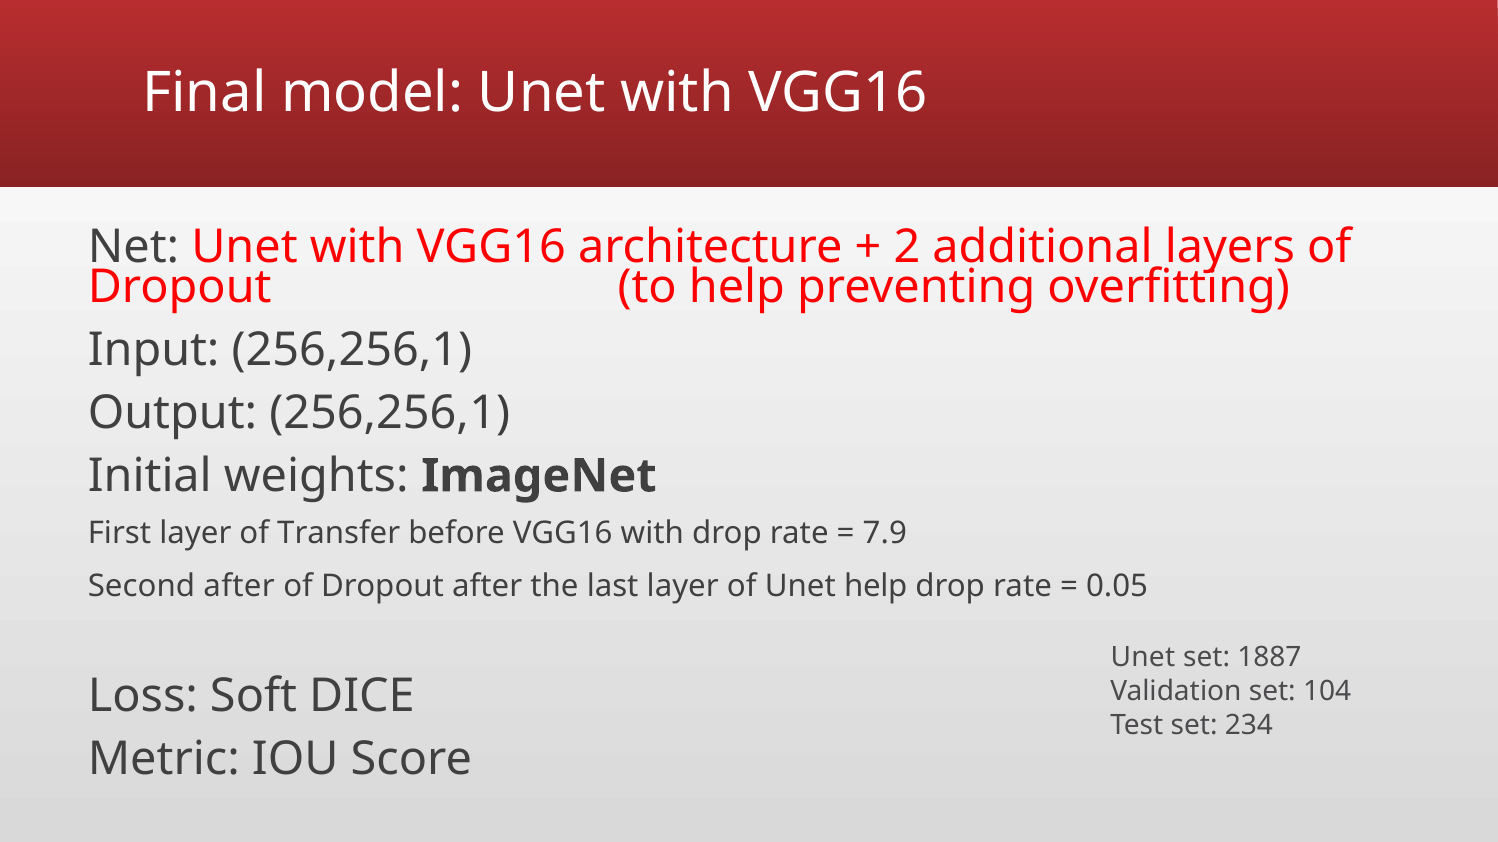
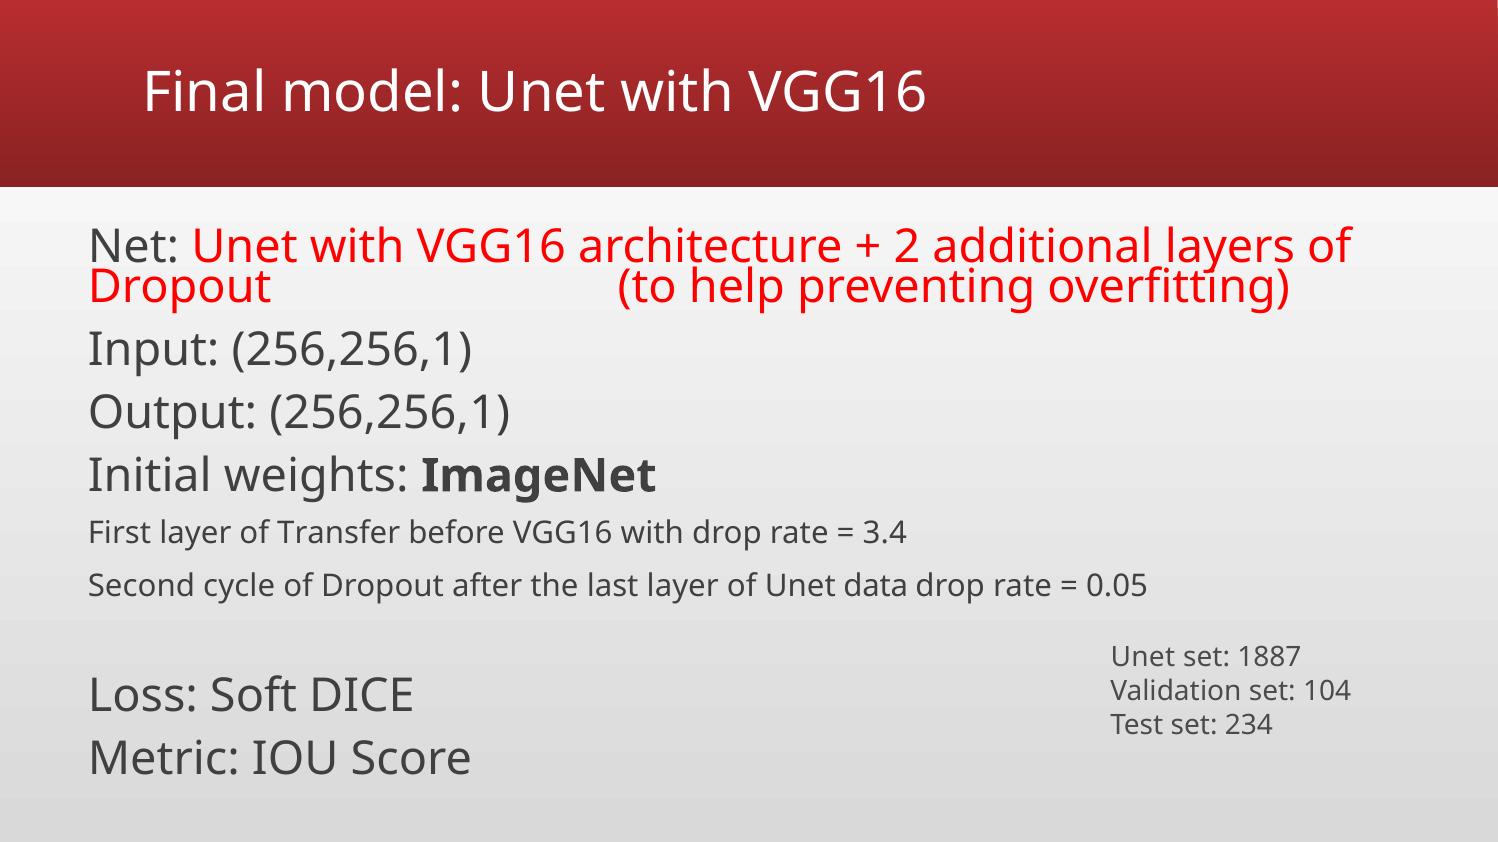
7.9: 7.9 -> 3.4
Second after: after -> cycle
Unet help: help -> data
